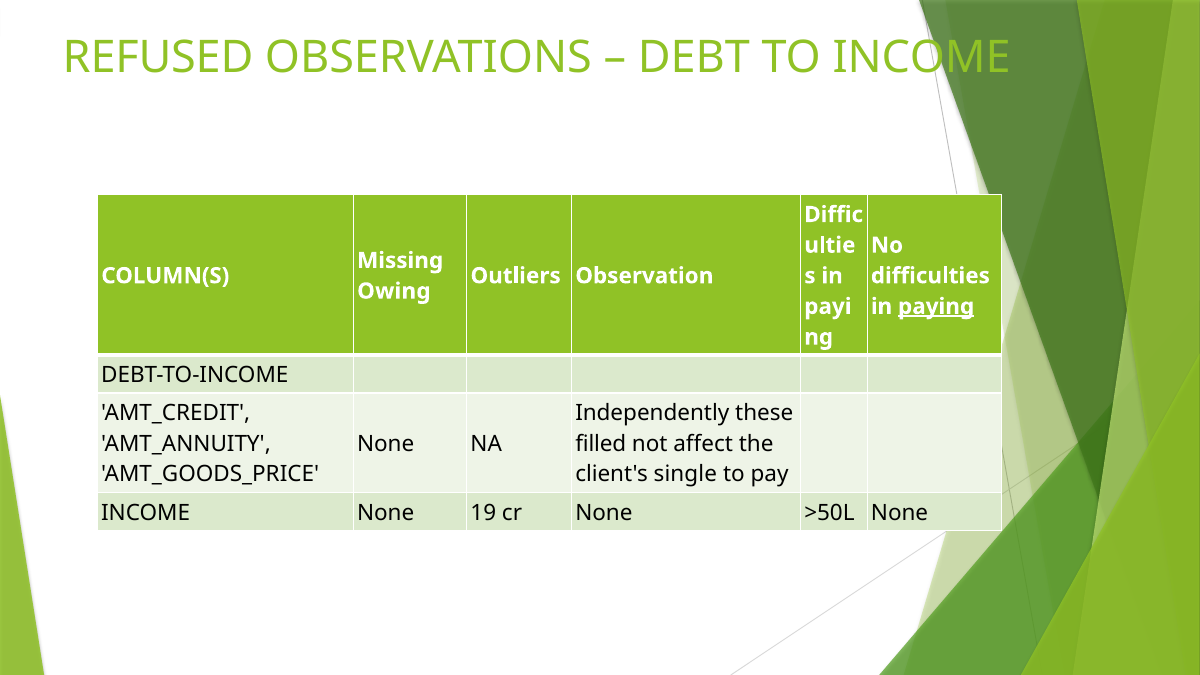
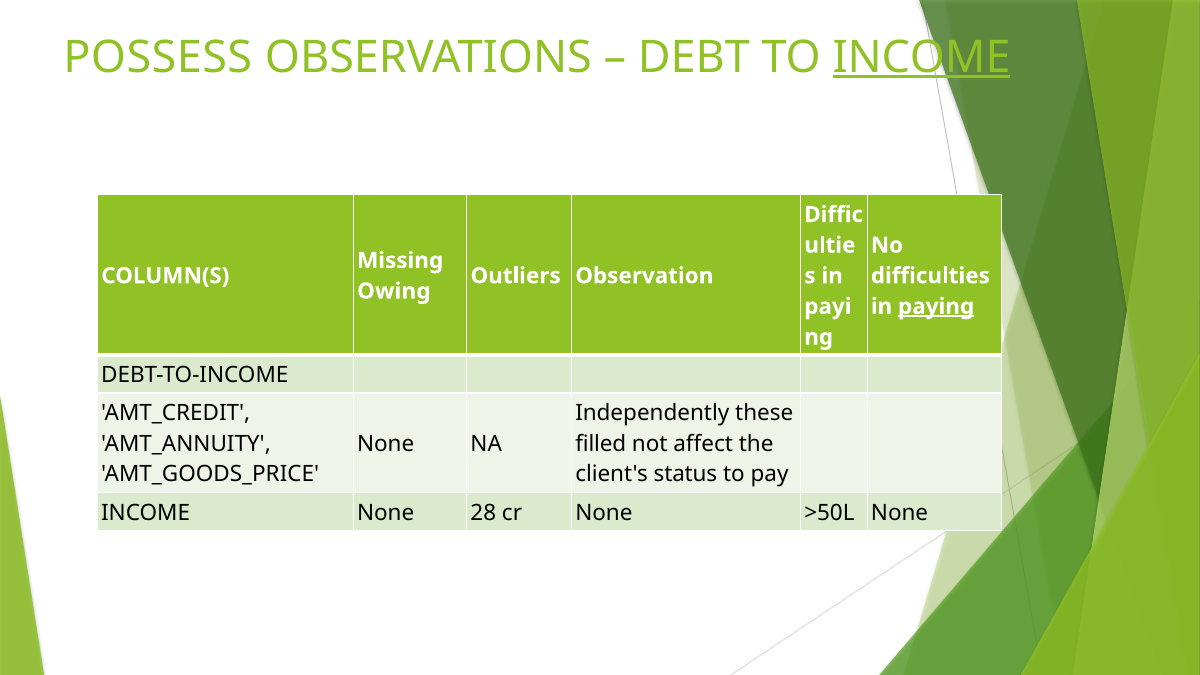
REFUSED: REFUSED -> POSSESS
INCOME at (922, 57) underline: none -> present
single: single -> status
19: 19 -> 28
